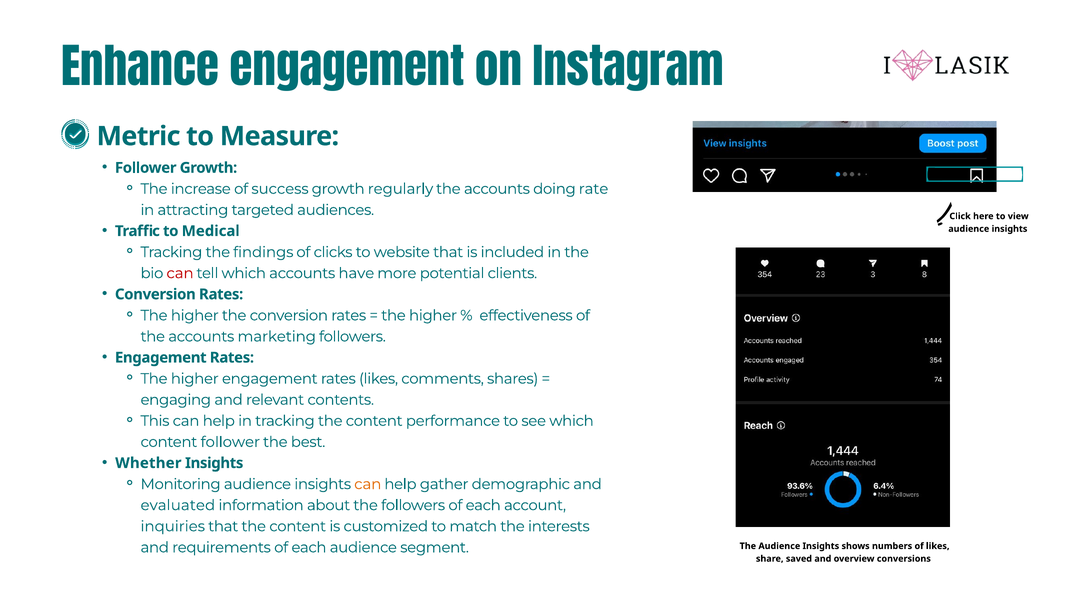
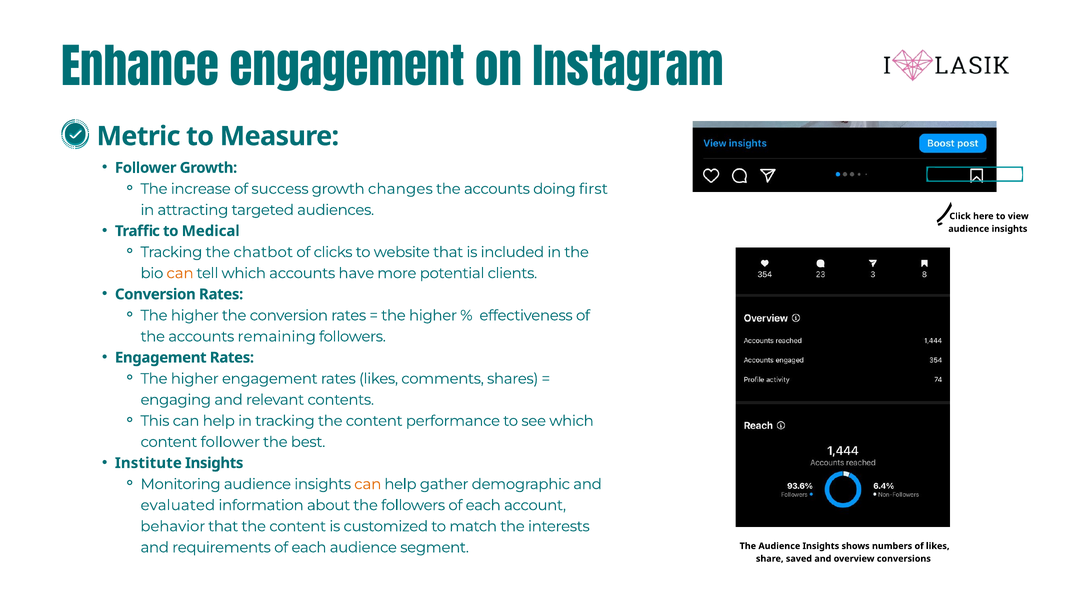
regularly: regularly -> changes
rate: rate -> first
findings: findings -> chatbot
can at (180, 273) colour: red -> orange
marketing: marketing -> remaining
Whether: Whether -> Institute
inquiries: inquiries -> behavior
